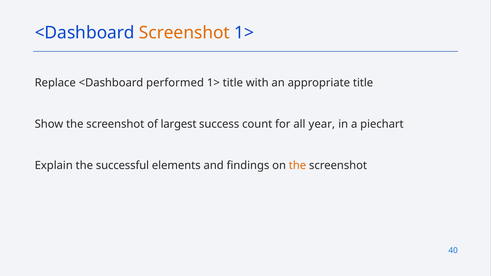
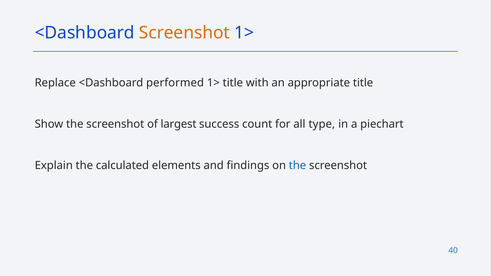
year: year -> type
successful: successful -> calculated
the at (297, 165) colour: orange -> blue
